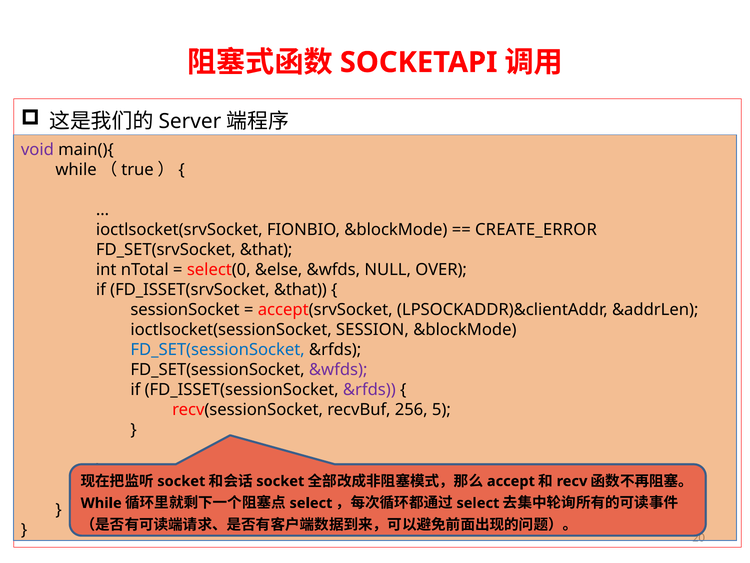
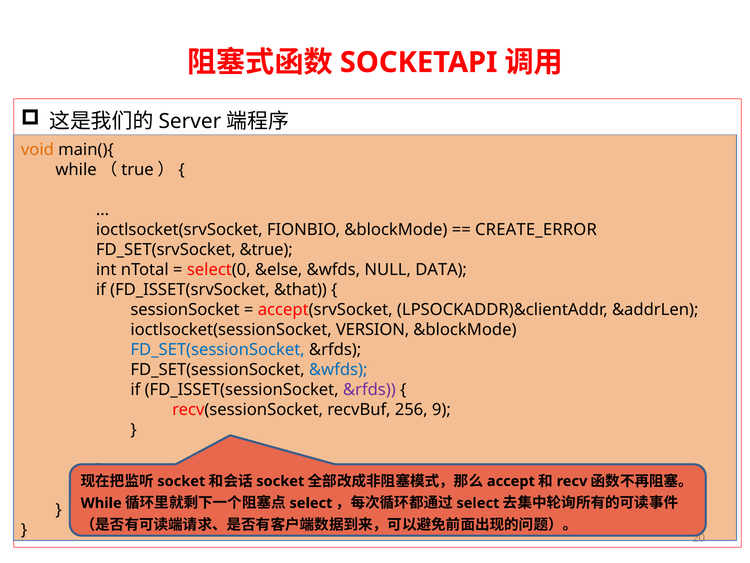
void colour: purple -> orange
FD_SET(srvSocket &that: &that -> &true
OVER: OVER -> DATA
SESSION: SESSION -> VERSION
&wfds at (338, 369) colour: purple -> blue
5: 5 -> 9
